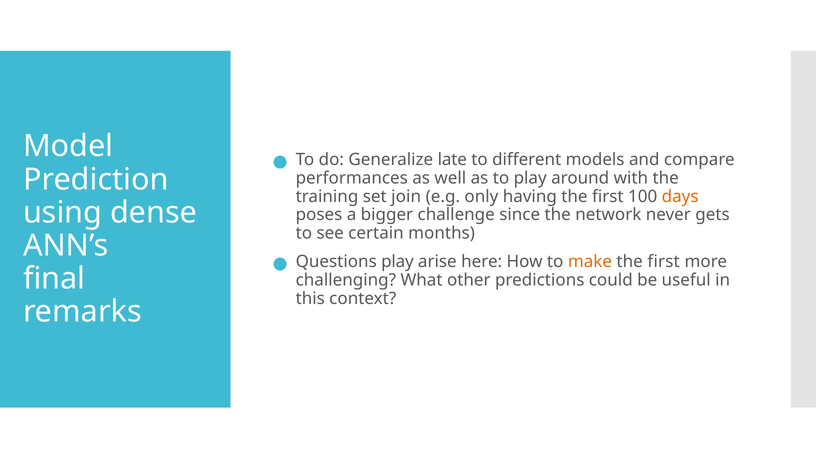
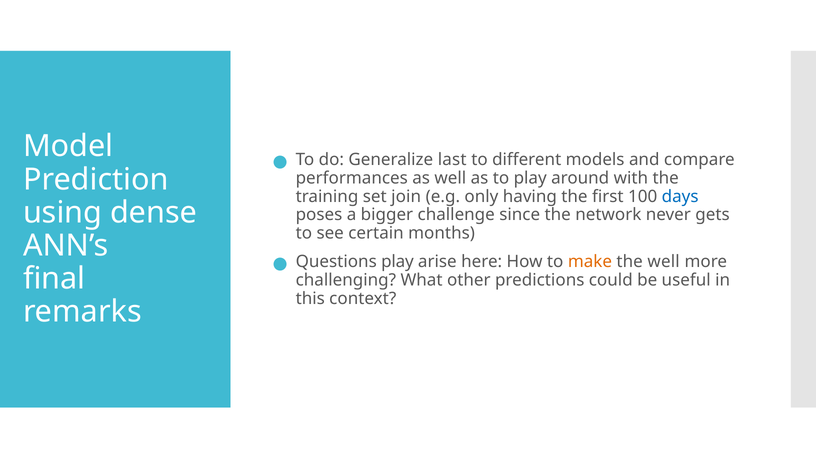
late: late -> last
days colour: orange -> blue
first at (664, 262): first -> well
